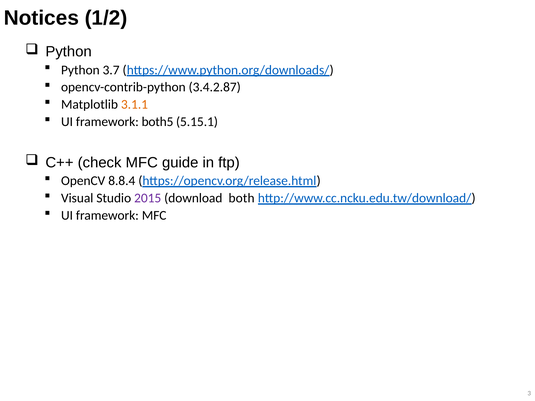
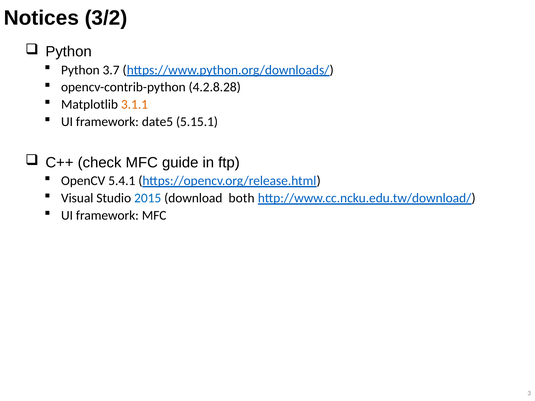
1/2: 1/2 -> 3/2
3.4.2.87: 3.4.2.87 -> 4.2.8.28
both5: both5 -> date5
8.8.4: 8.8.4 -> 5.4.1
2015 colour: purple -> blue
